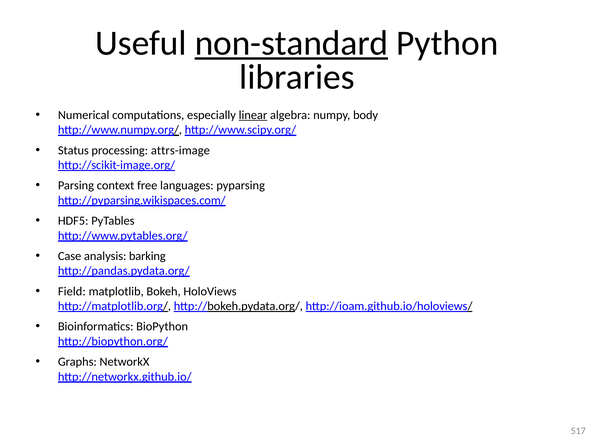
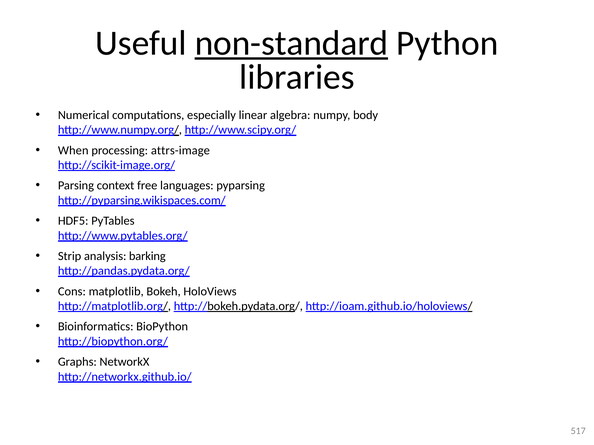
linear underline: present -> none
Status: Status -> When
Case: Case -> Strip
Field: Field -> Cons
